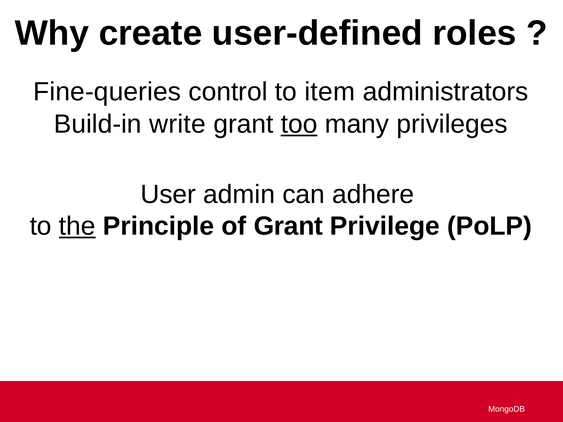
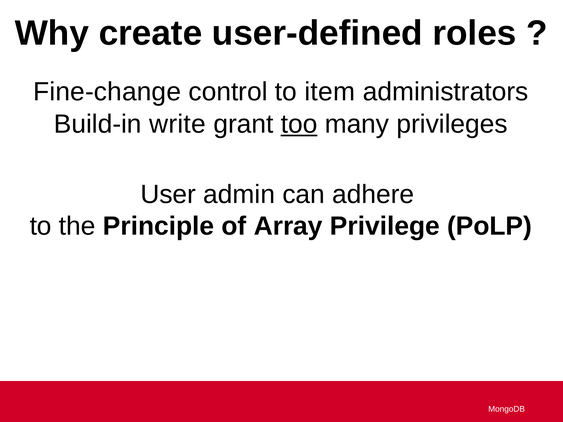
Fine-queries: Fine-queries -> Fine-change
the underline: present -> none
of Grant: Grant -> Array
